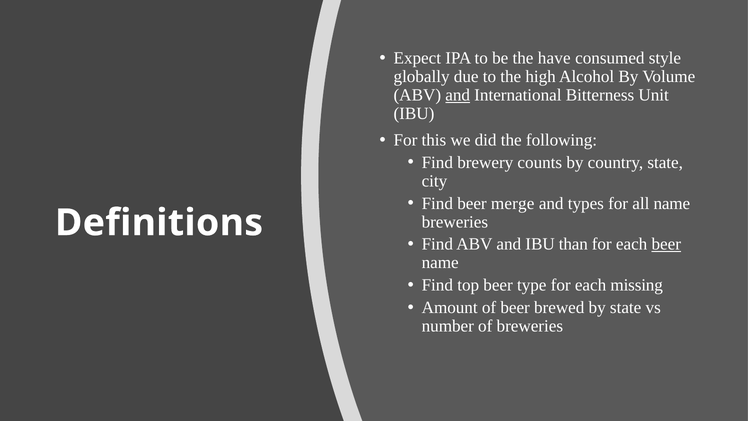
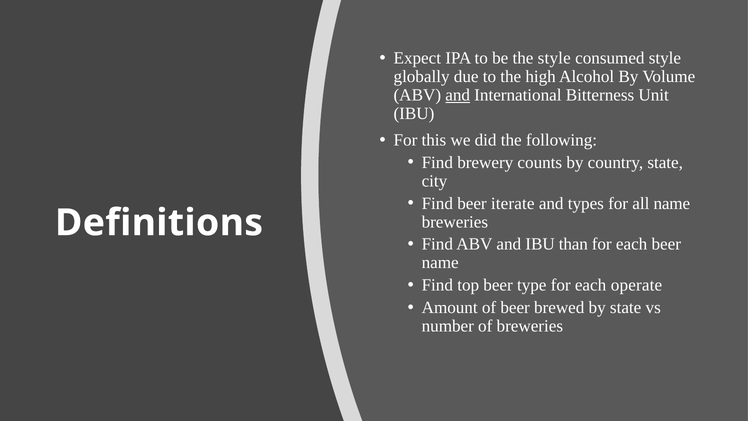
the have: have -> style
merge: merge -> iterate
beer at (666, 244) underline: present -> none
missing: missing -> operate
